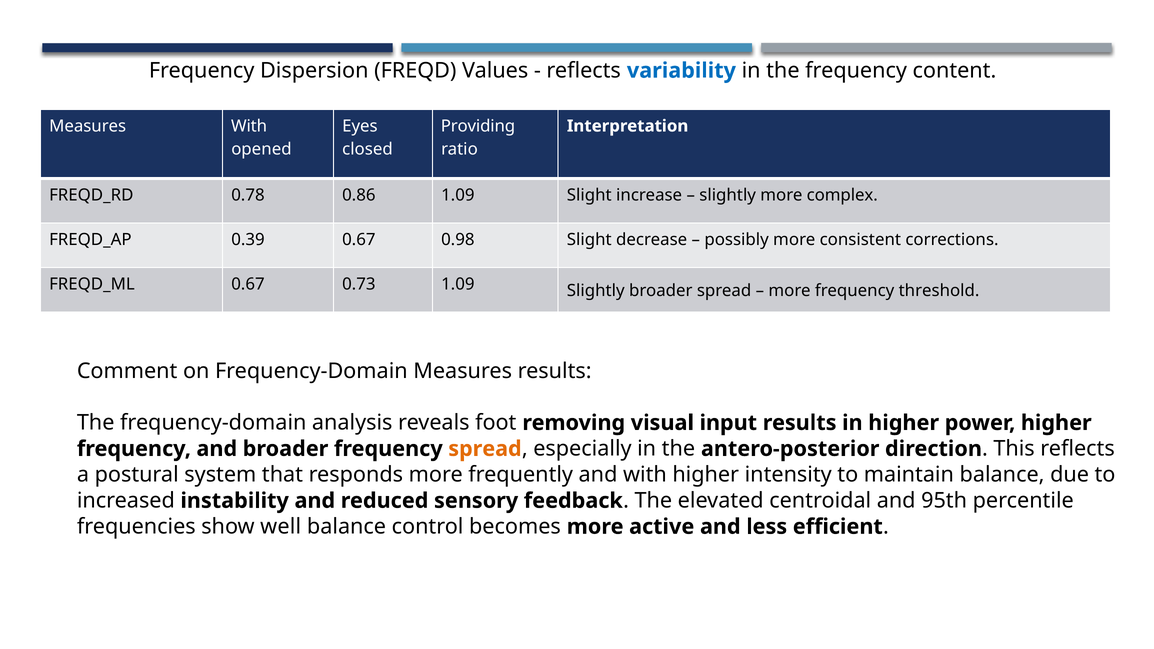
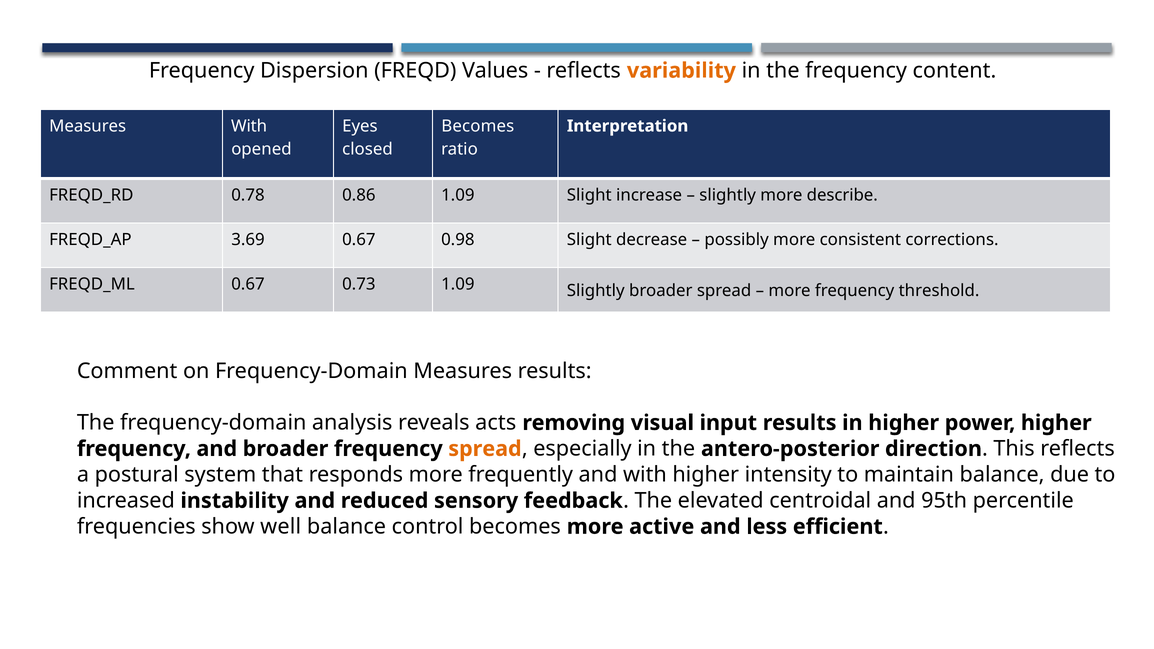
variability colour: blue -> orange
Providing at (478, 126): Providing -> Becomes
complex: complex -> describe
0.39: 0.39 -> 3.69
foot: foot -> acts
